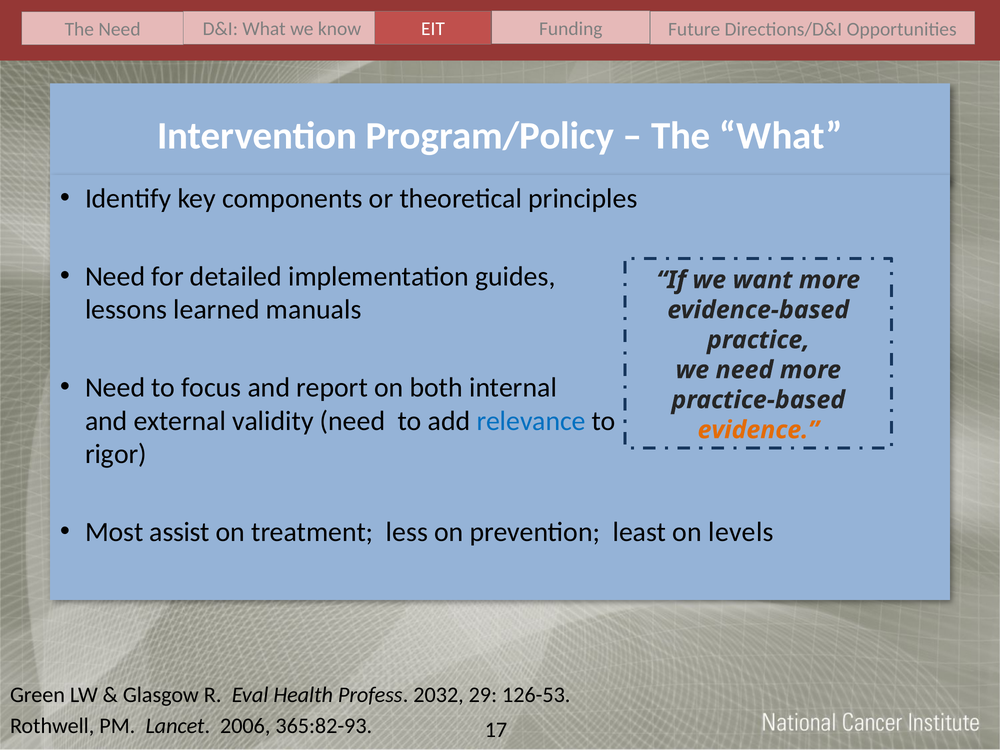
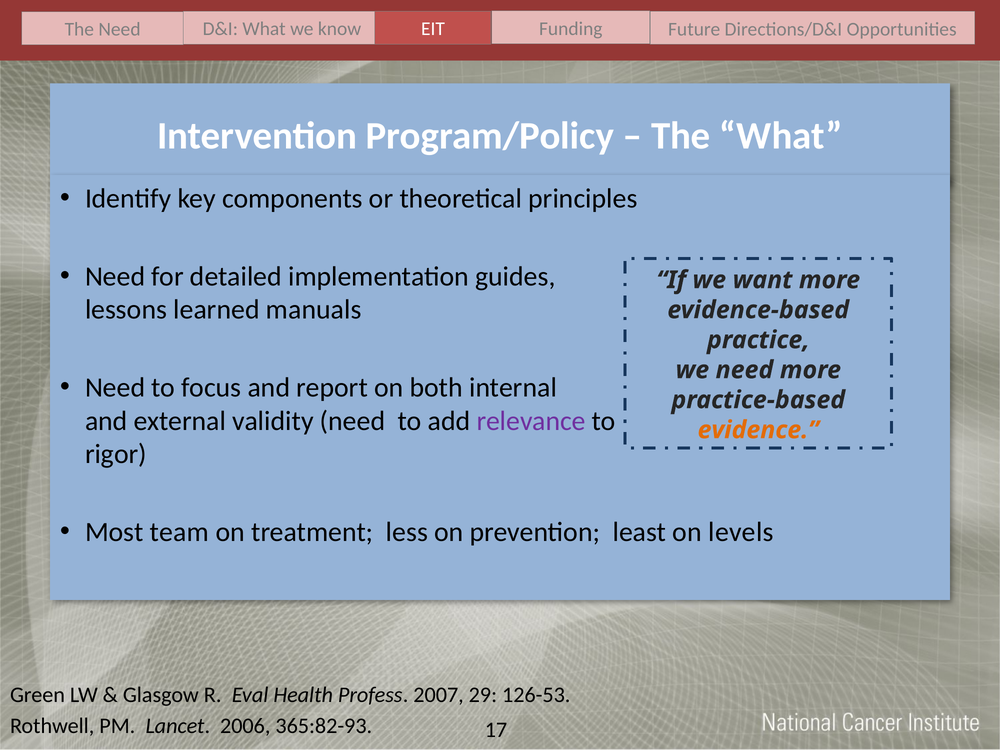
relevance colour: blue -> purple
assist: assist -> team
2032: 2032 -> 2007
